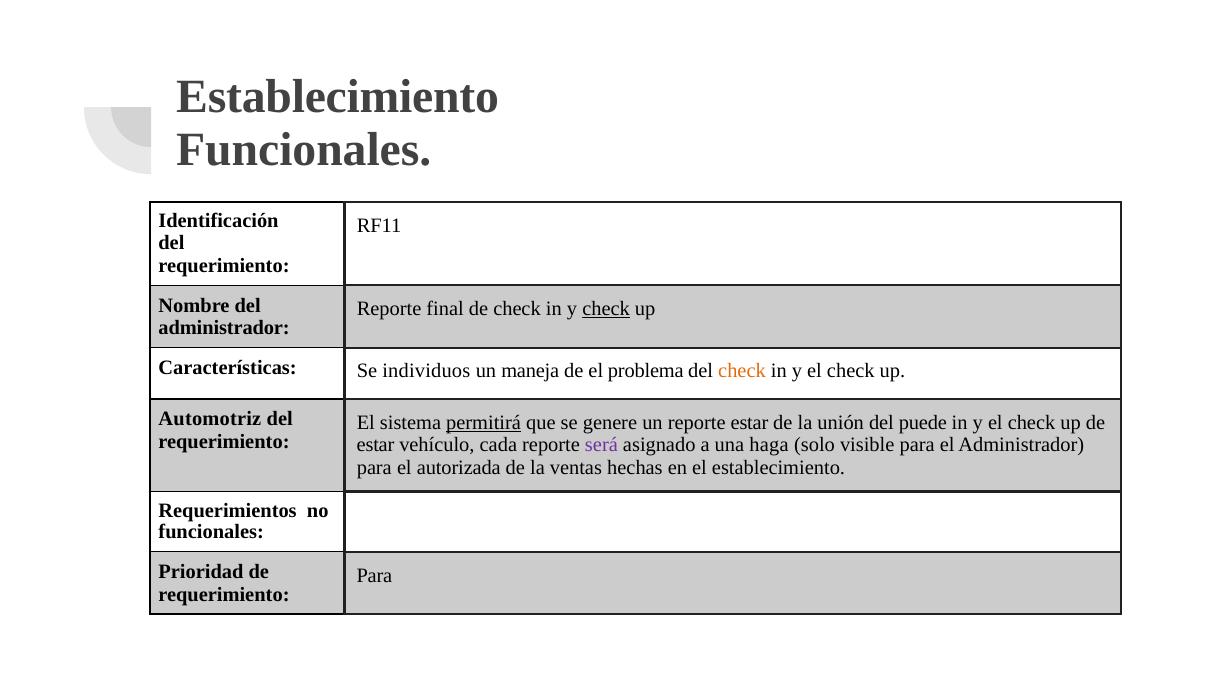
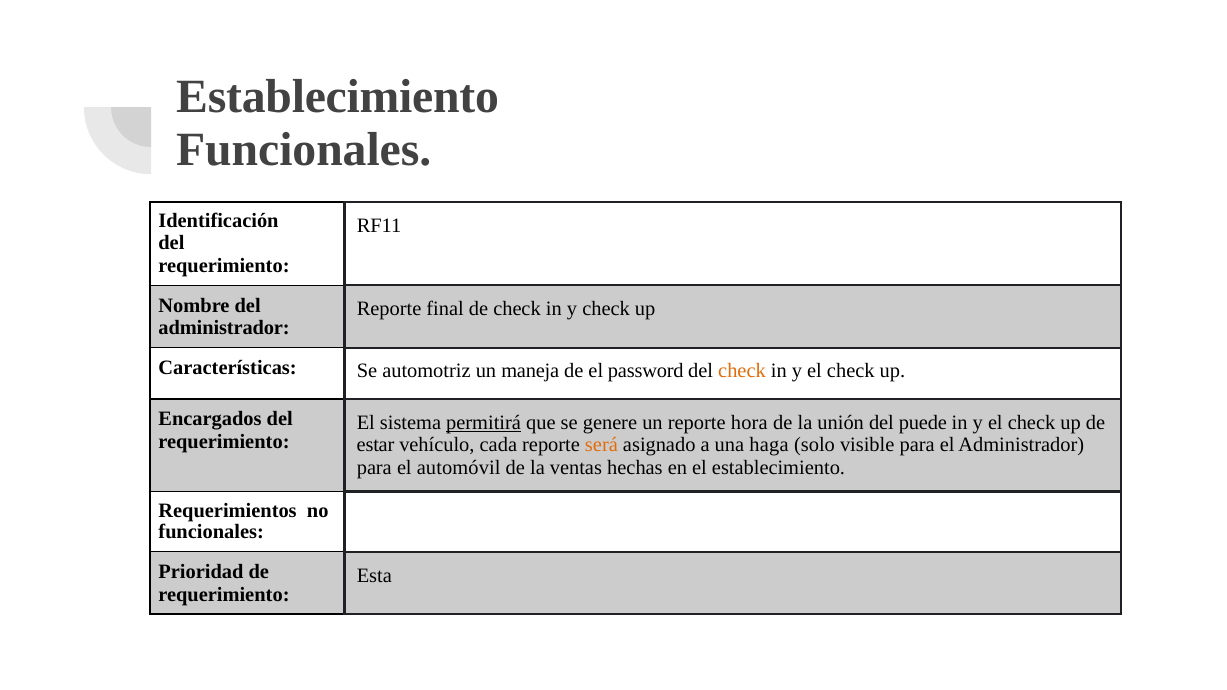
check at (606, 309) underline: present -> none
individuos: individuos -> automotriz
problema: problema -> password
Automotriz: Automotriz -> Encargados
reporte estar: estar -> hora
será colour: purple -> orange
autorizada: autorizada -> automóvil
Para at (374, 576): Para -> Esta
